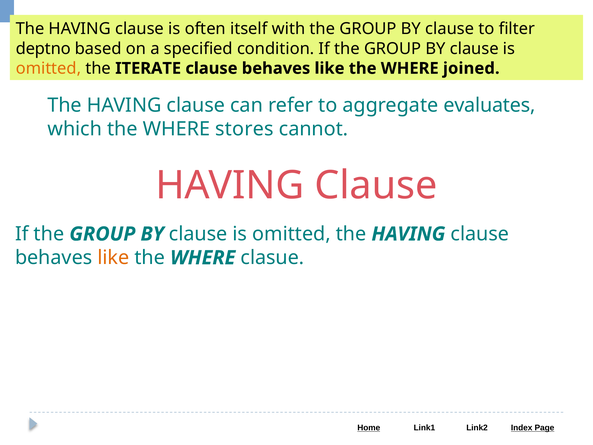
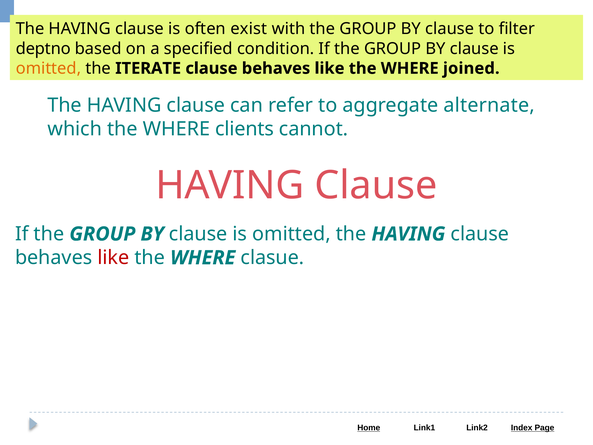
itself: itself -> exist
evaluates: evaluates -> alternate
stores: stores -> clients
like at (113, 258) colour: orange -> red
